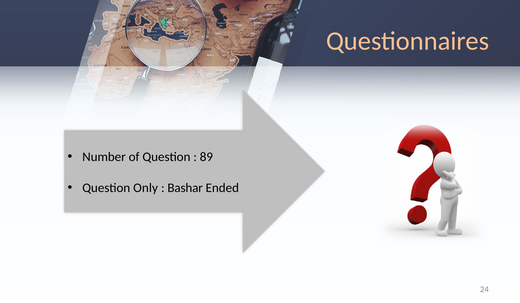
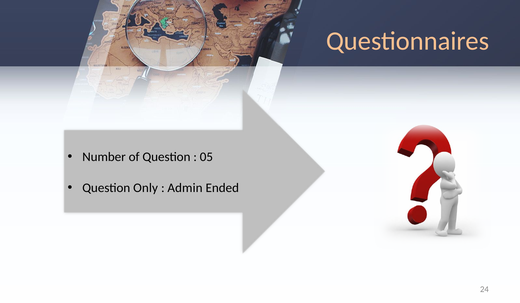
89: 89 -> 05
Bashar: Bashar -> Admin
